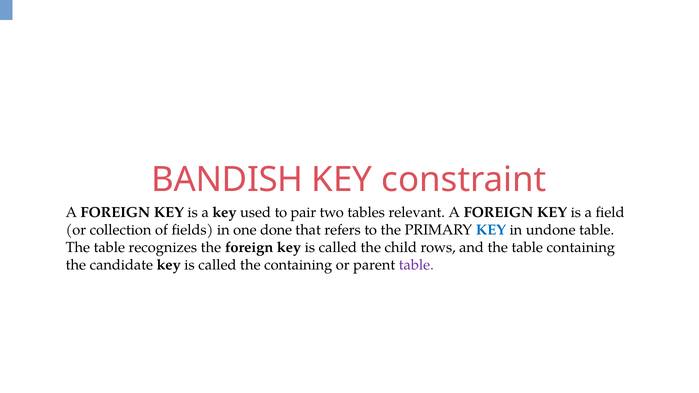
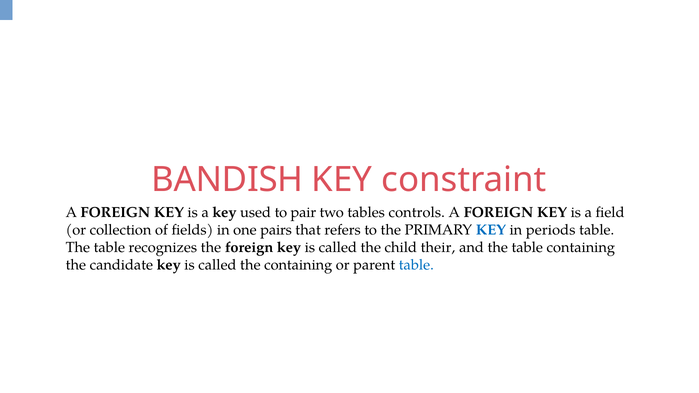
relevant: relevant -> controls
done: done -> pairs
undone: undone -> periods
rows: rows -> their
table at (416, 265) colour: purple -> blue
